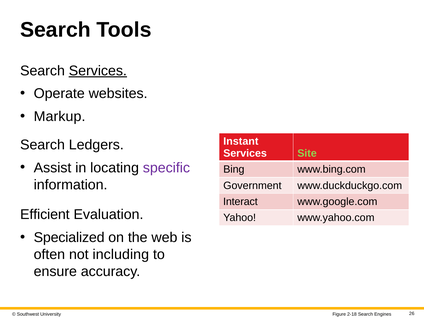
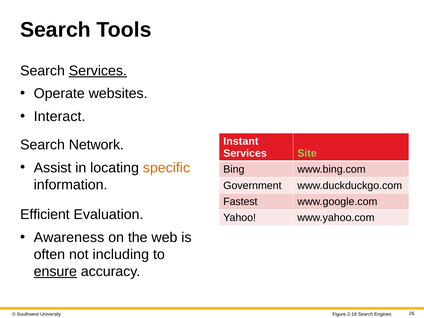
Markup: Markup -> Interact
Ledgers: Ledgers -> Network
specific colour: purple -> orange
Interact: Interact -> Fastest
Specialized: Specialized -> Awareness
ensure underline: none -> present
